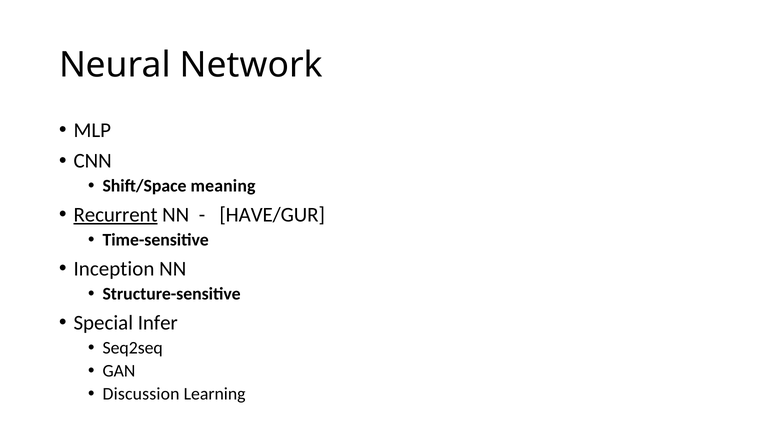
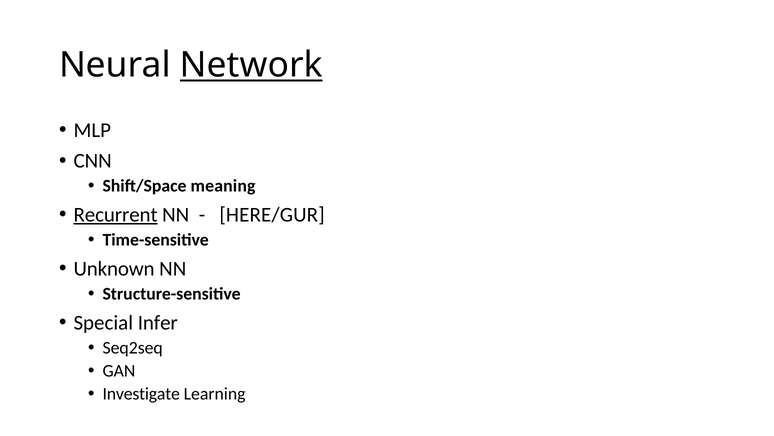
Network underline: none -> present
HAVE/GUR: HAVE/GUR -> HERE/GUR
Inception: Inception -> Unknown
Discussion: Discussion -> Investigate
